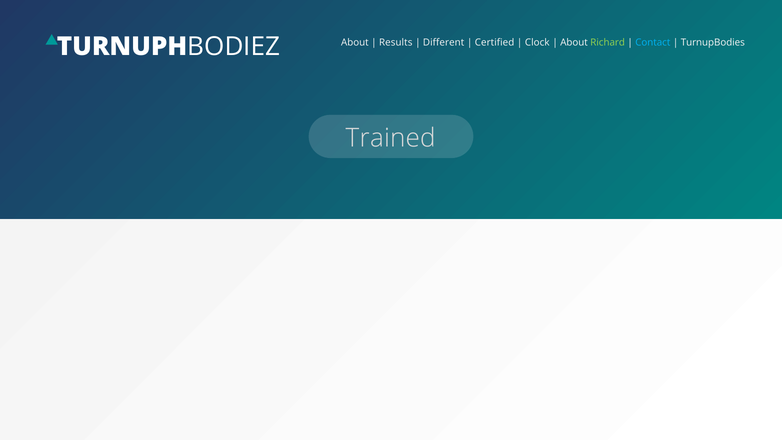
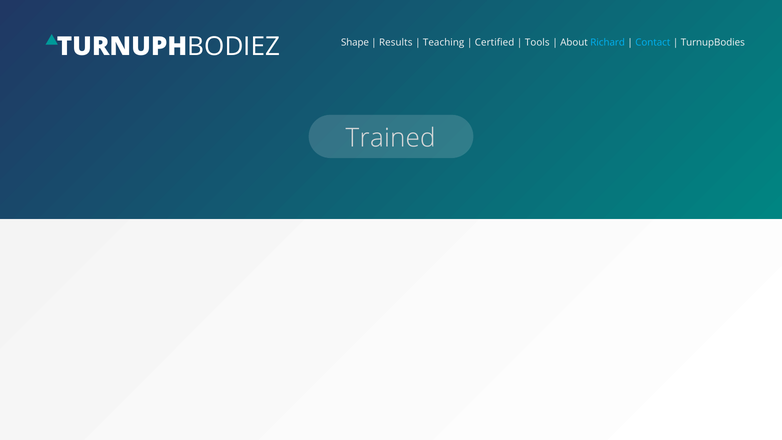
About at (355, 43): About -> Shape
Different: Different -> Teaching
Clock: Clock -> Tools
Richard colour: light green -> light blue
